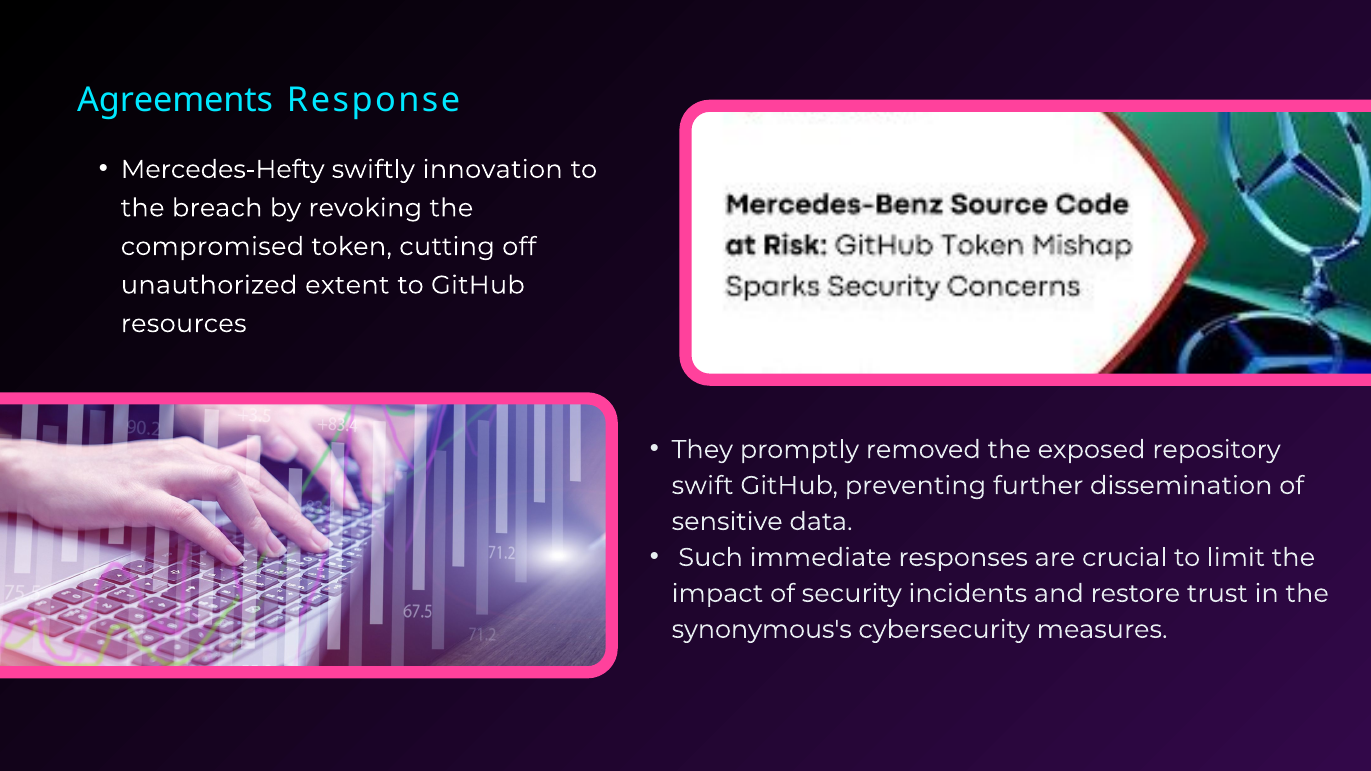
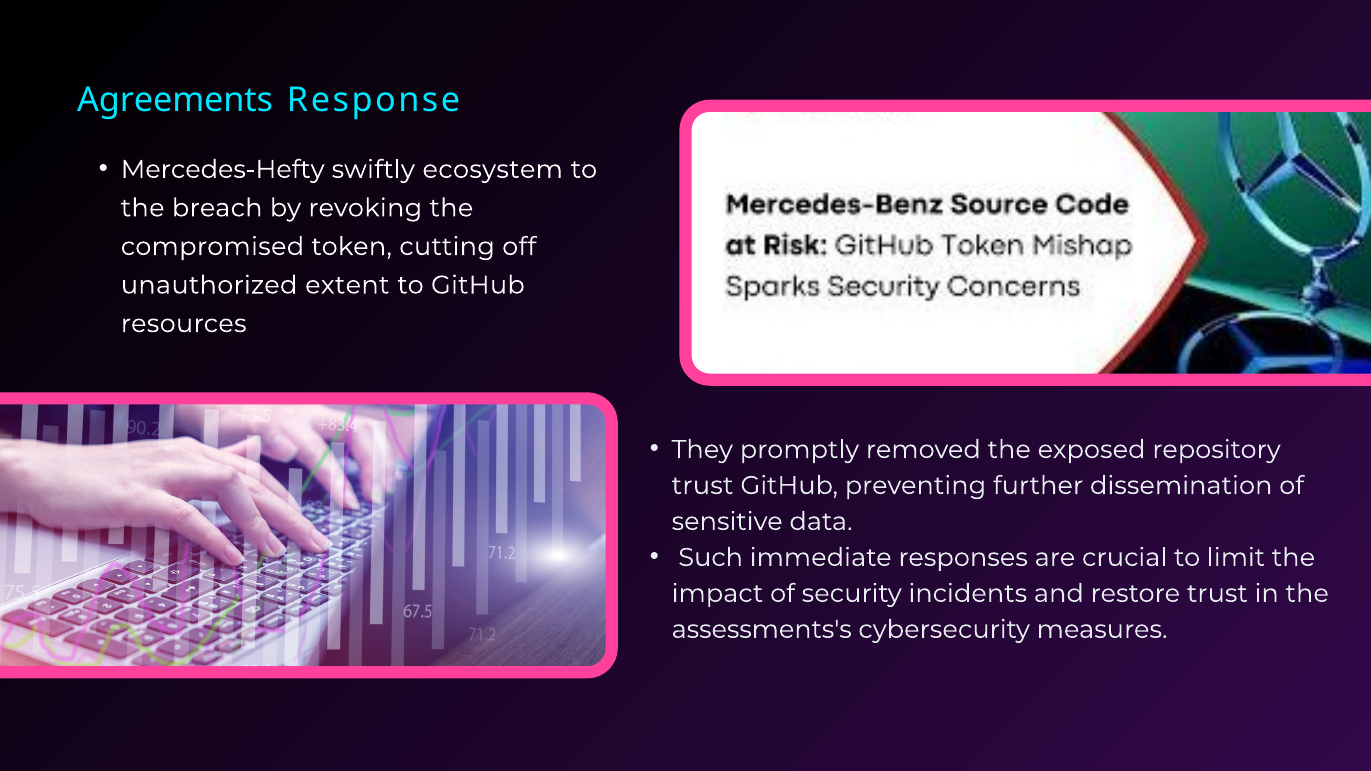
innovation: innovation -> ecosystem
swift at (703, 486): swift -> trust
synonymous's: synonymous's -> assessments's
